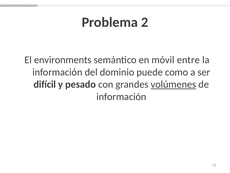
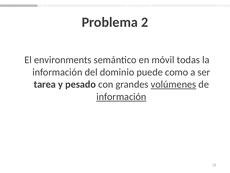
entre: entre -> todas
difícil: difícil -> tarea
información at (121, 96) underline: none -> present
